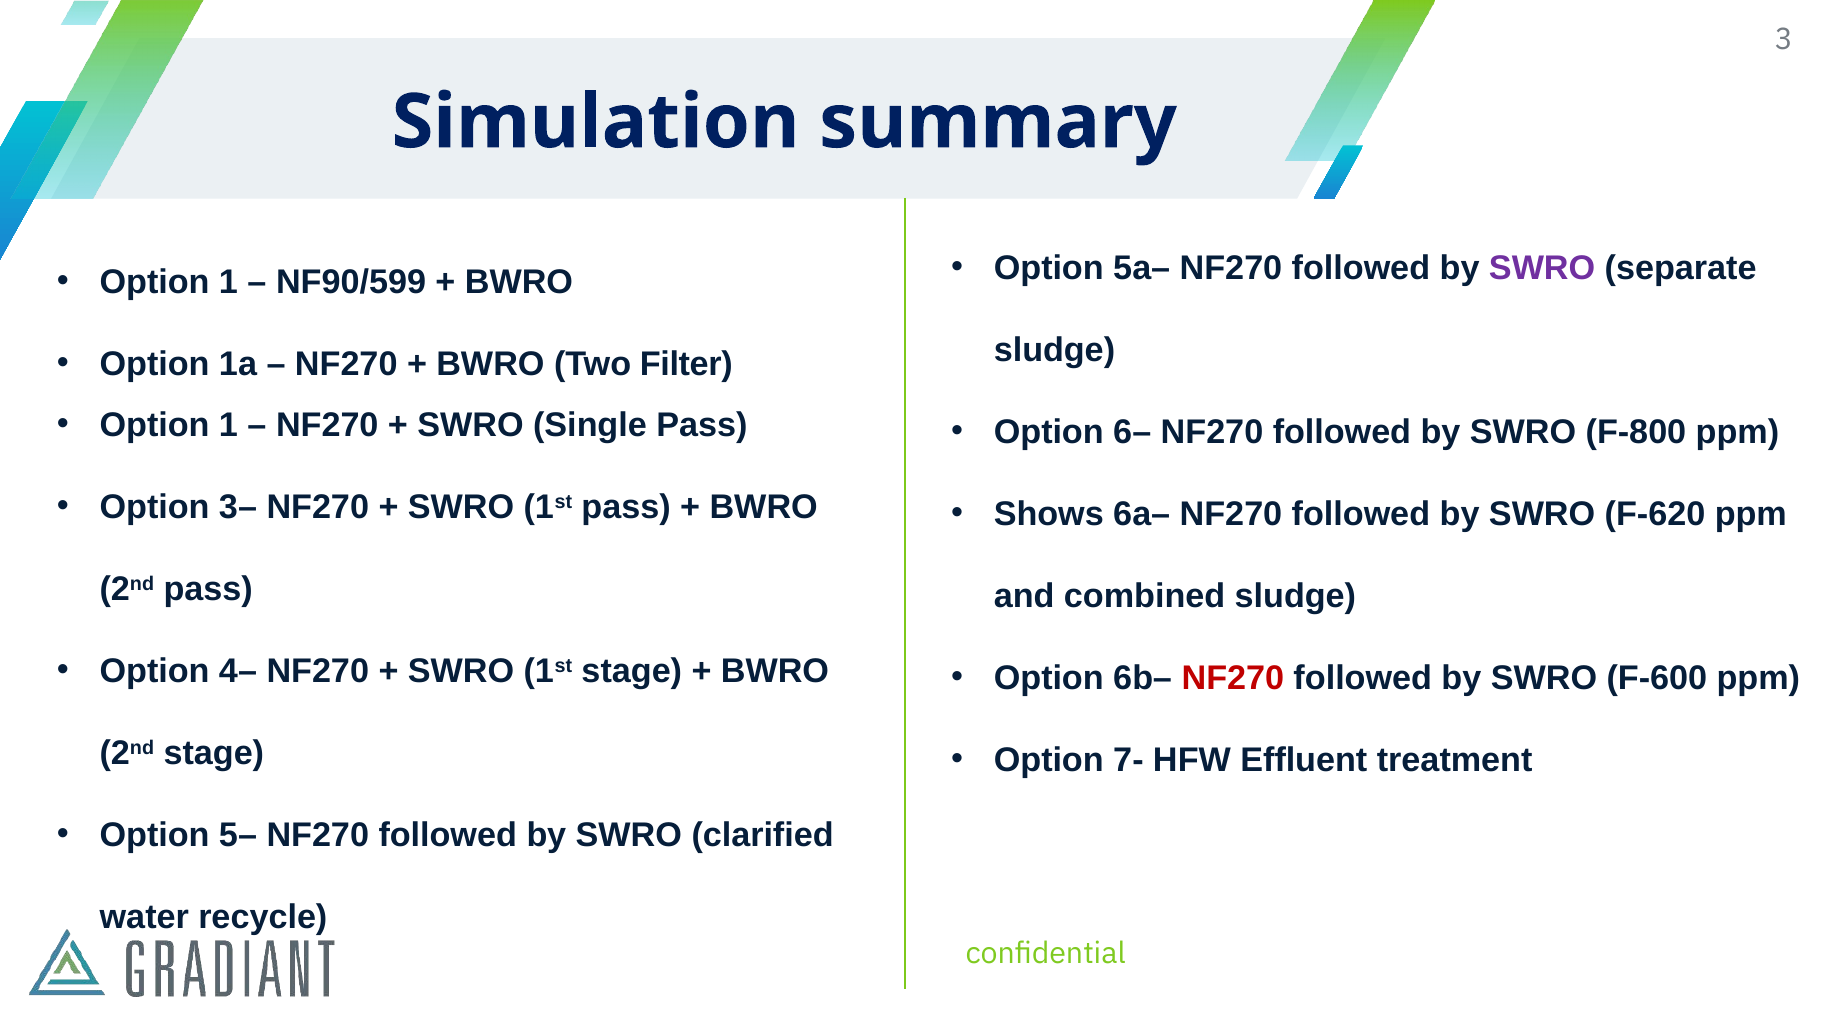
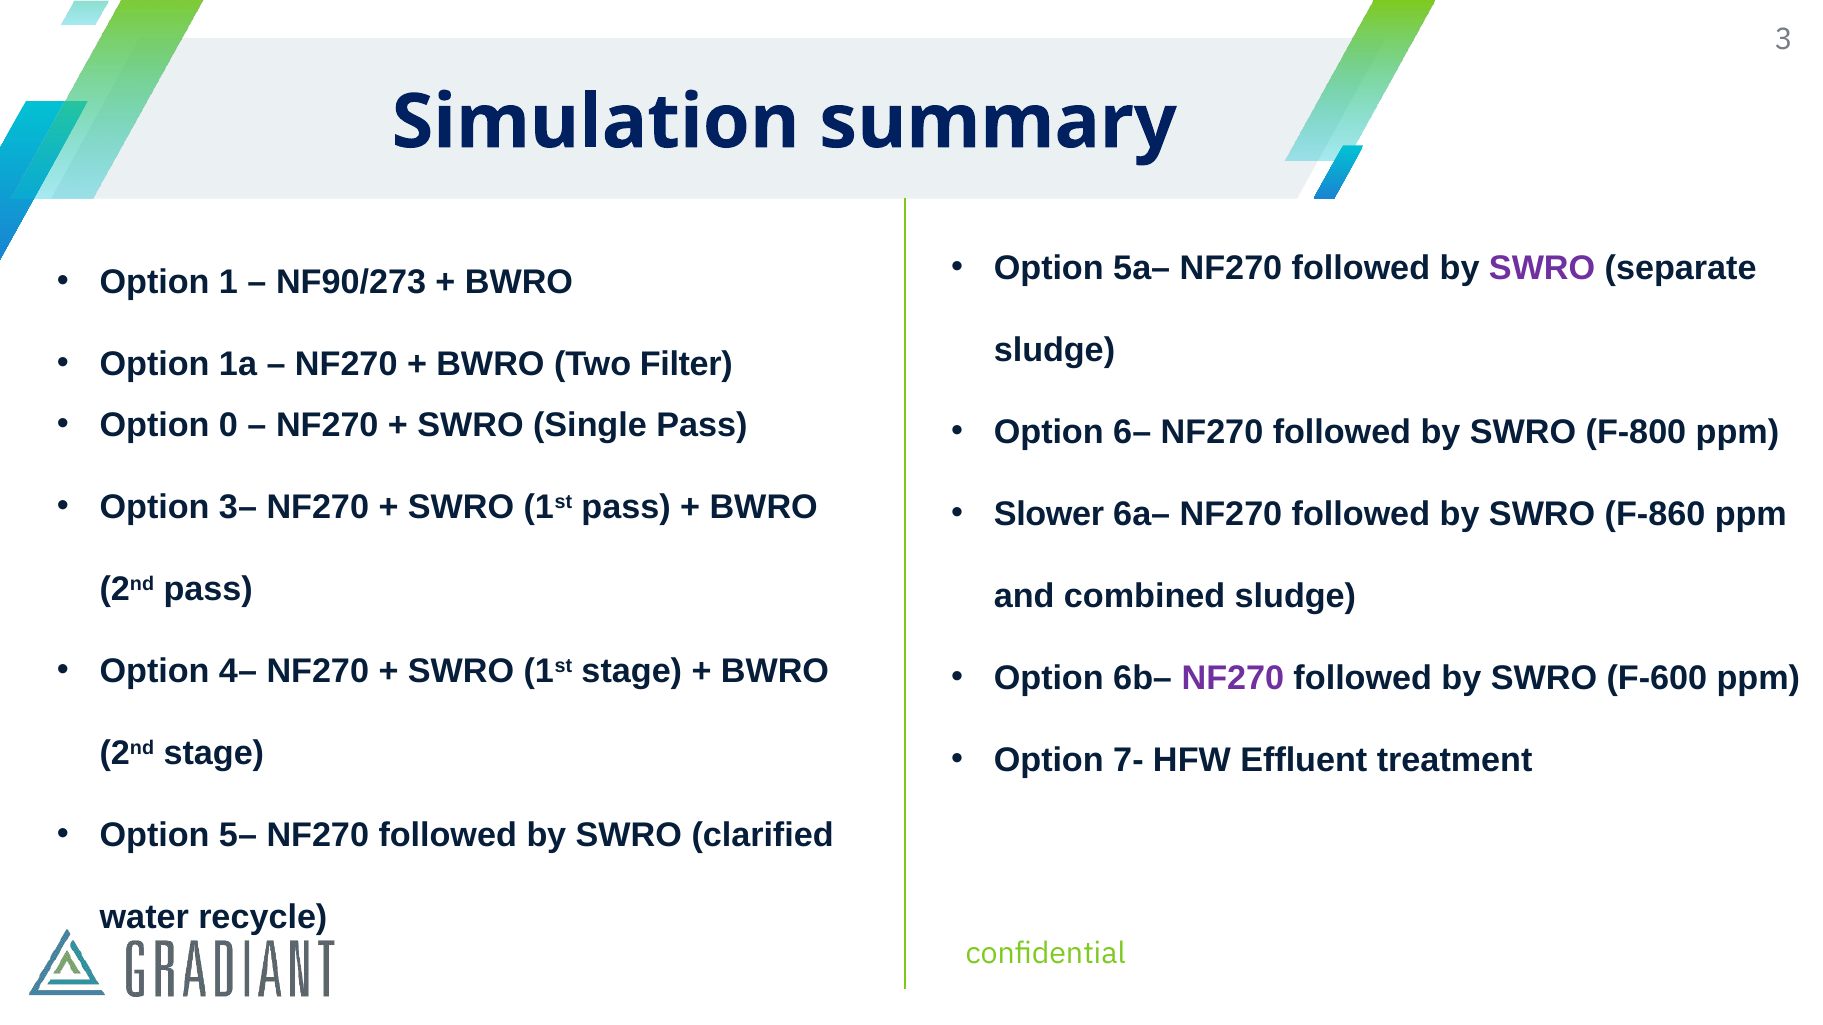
NF90/599: NF90/599 -> NF90/273
1 at (228, 426): 1 -> 0
Shows: Shows -> Slower
F-620: F-620 -> F-860
NF270 at (1233, 679) colour: red -> purple
